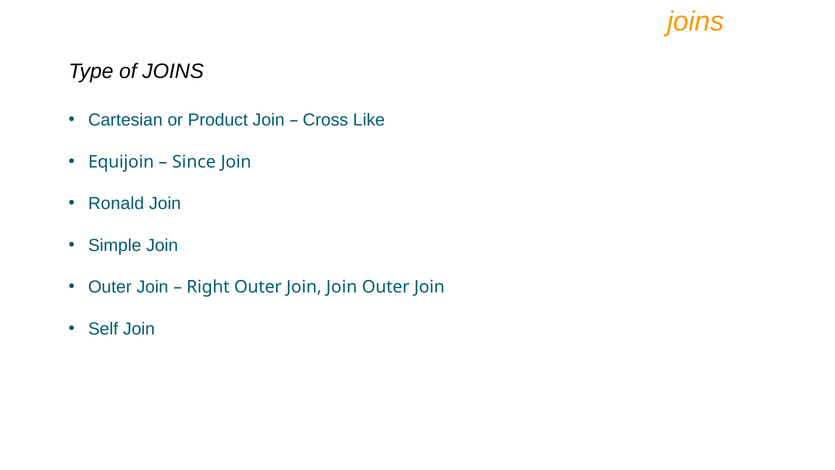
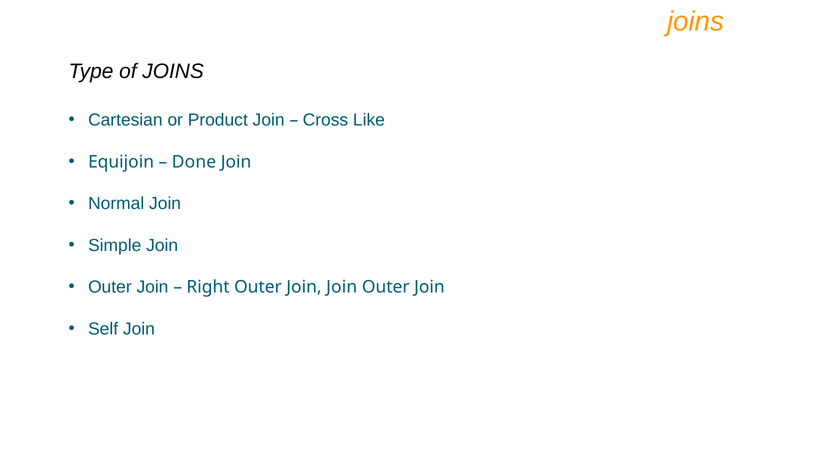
Since: Since -> Done
Ronald: Ronald -> Normal
